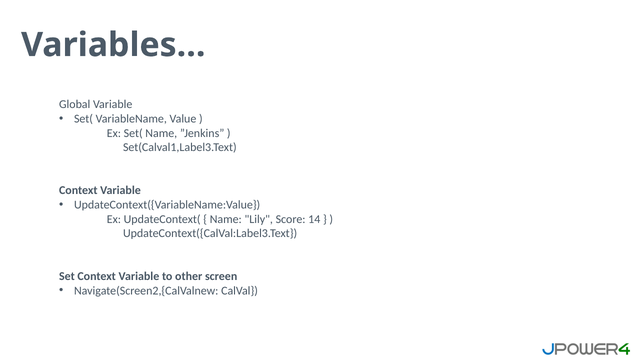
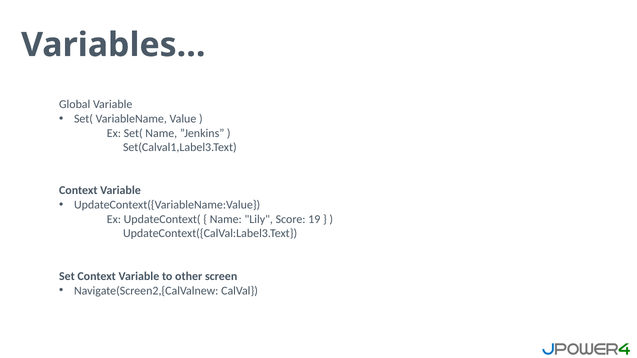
14: 14 -> 19
